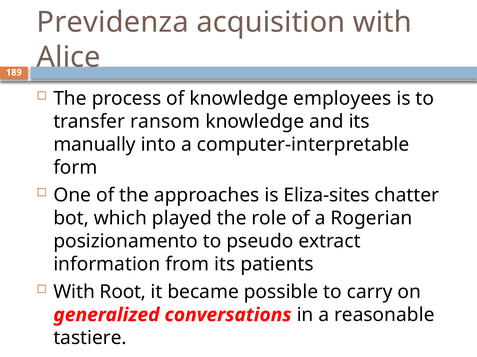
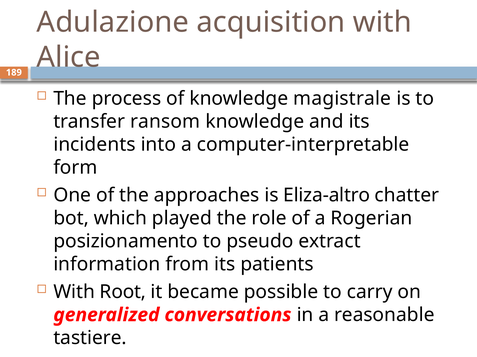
Previdenza: Previdenza -> Adulazione
employees: employees -> magistrale
manually: manually -> incidents
Eliza-sites: Eliza-sites -> Eliza-altro
